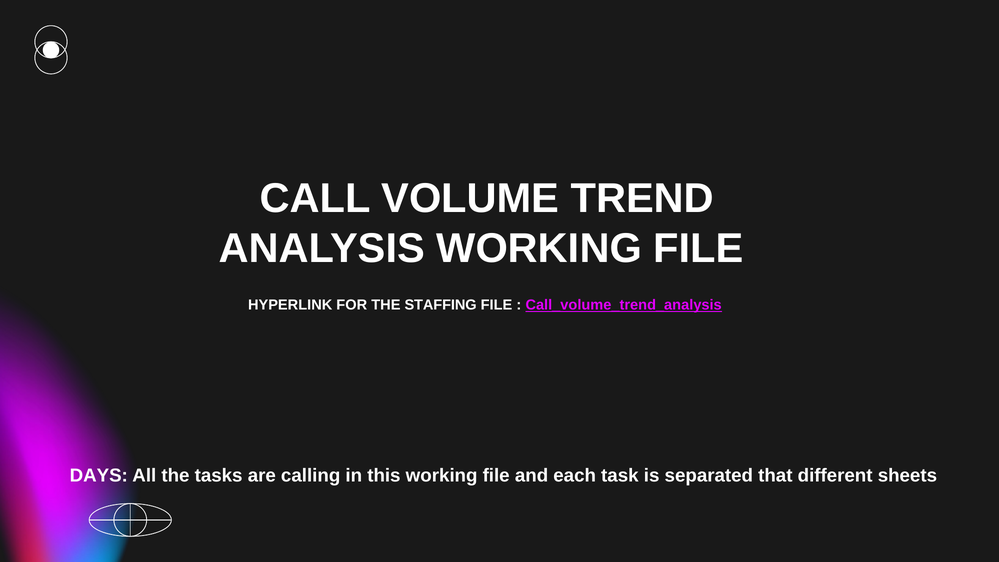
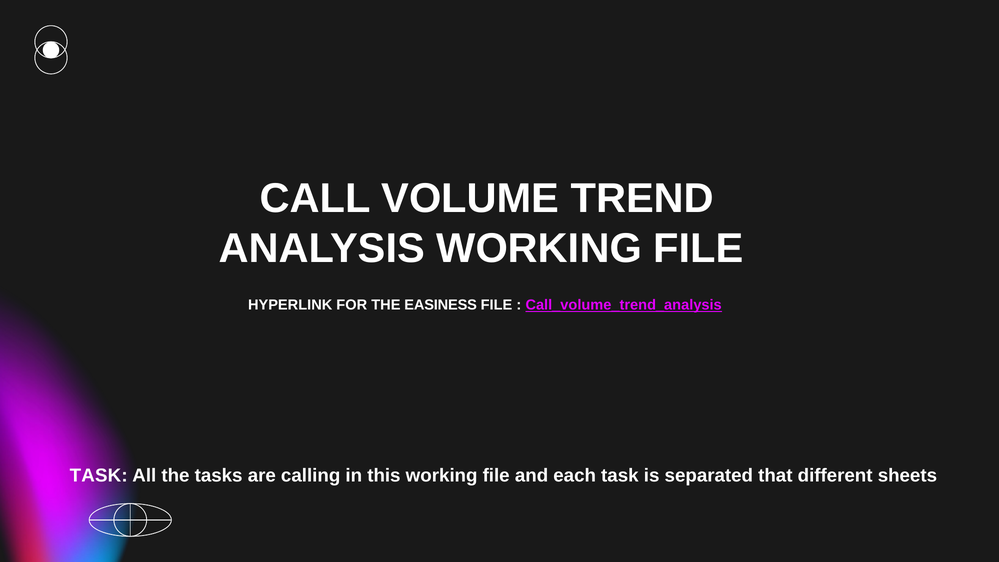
STAFFING: STAFFING -> EASINESS
DAYS at (99, 475): DAYS -> TASK
